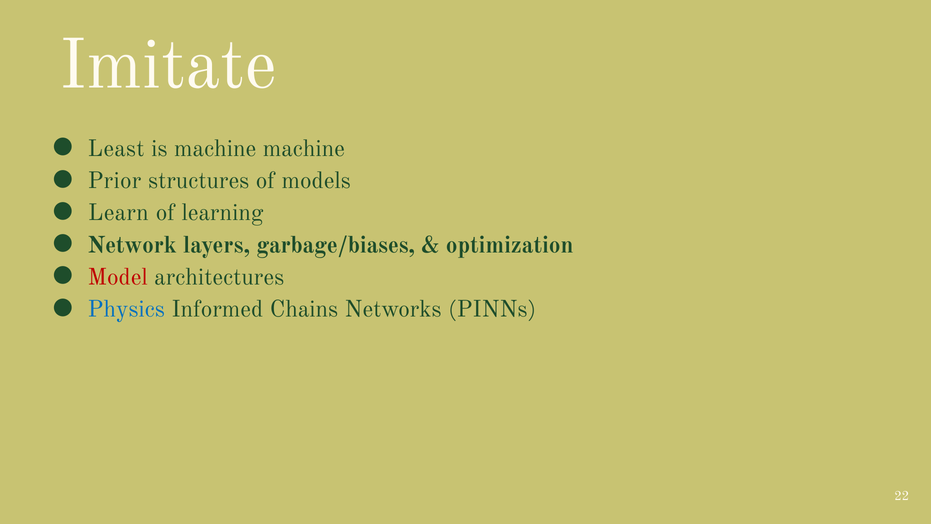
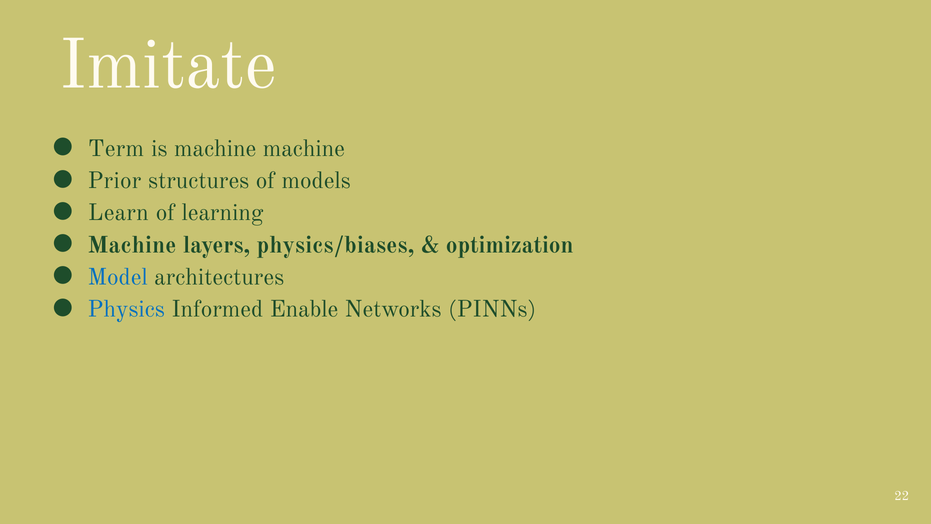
Least: Least -> Term
Network at (132, 245): Network -> Machine
garbage/biases: garbage/biases -> physics/biases
Model colour: red -> blue
Chains: Chains -> Enable
